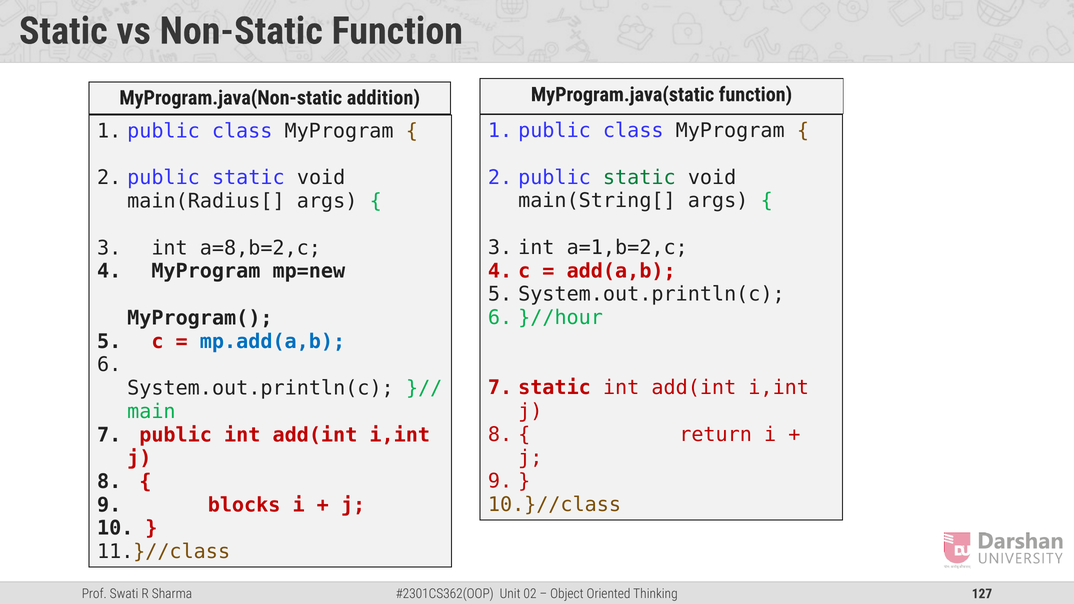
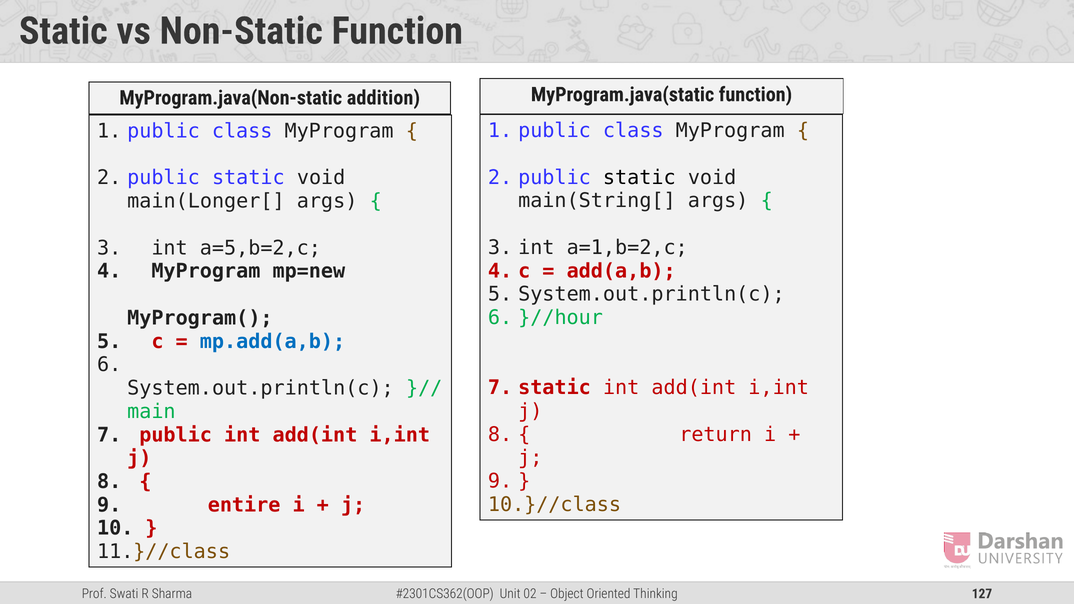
static at (639, 177) colour: green -> black
main(Radius[: main(Radius[ -> main(Longer[
a=8,b=2,c: a=8,b=2,c -> a=5,b=2,c
blocks: blocks -> entire
